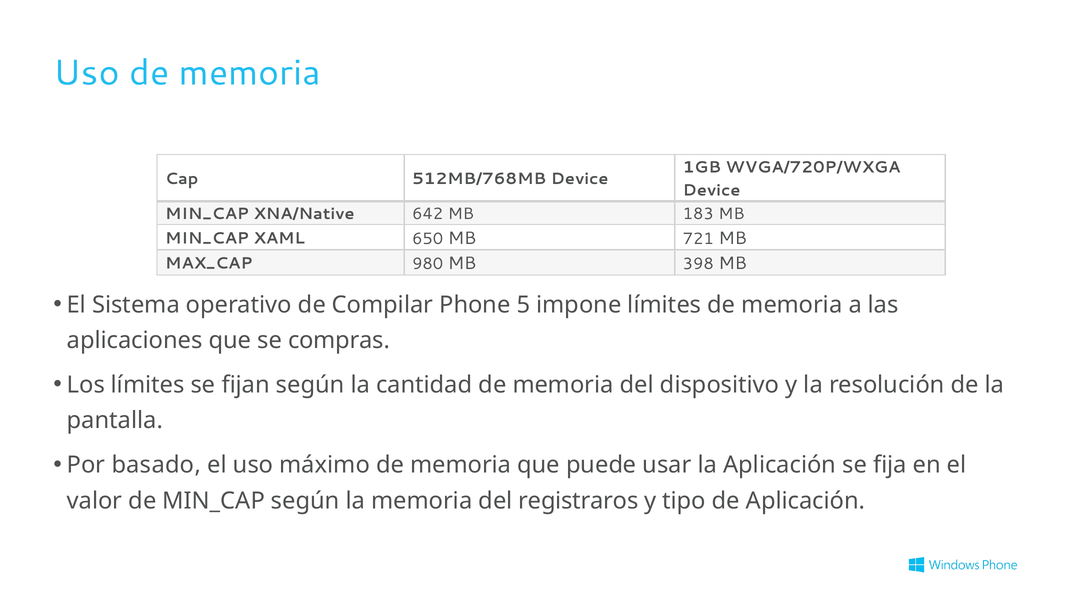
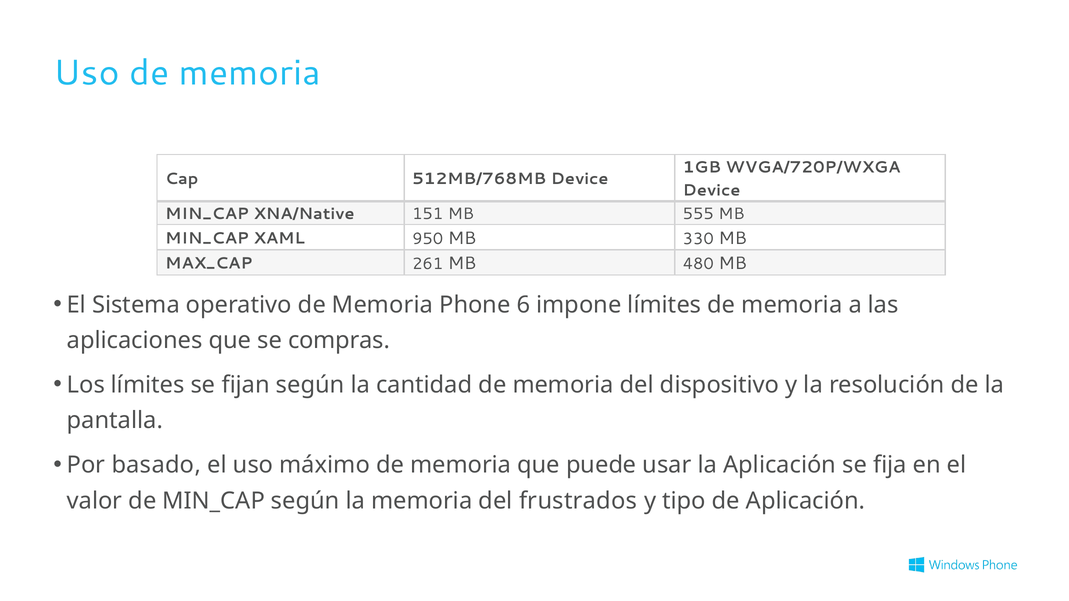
642: 642 -> 151
183: 183 -> 555
650: 650 -> 950
721: 721 -> 330
980: 980 -> 261
398: 398 -> 480
operativo de Compilar: Compilar -> Memoria
5: 5 -> 6
registraros: registraros -> frustrados
